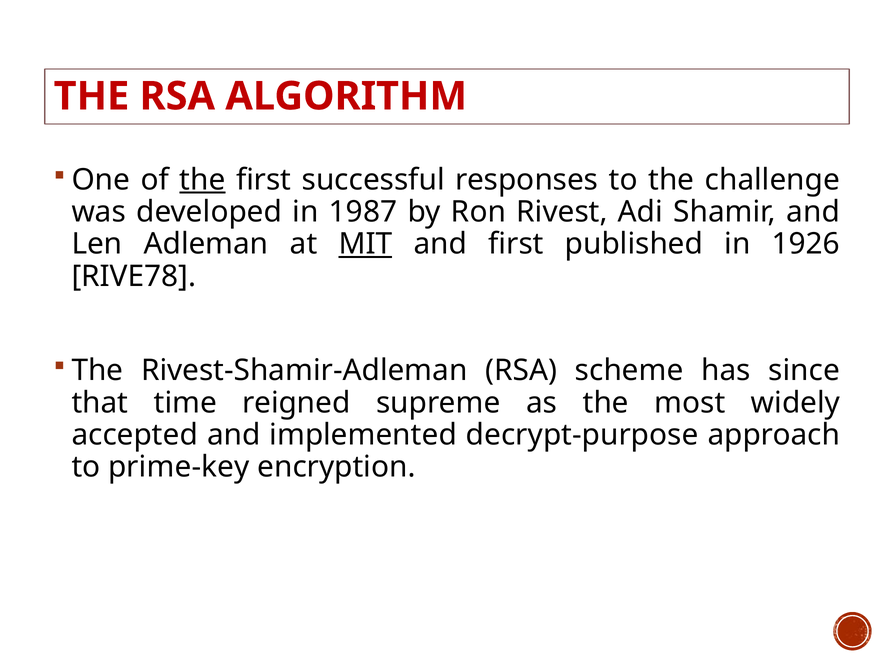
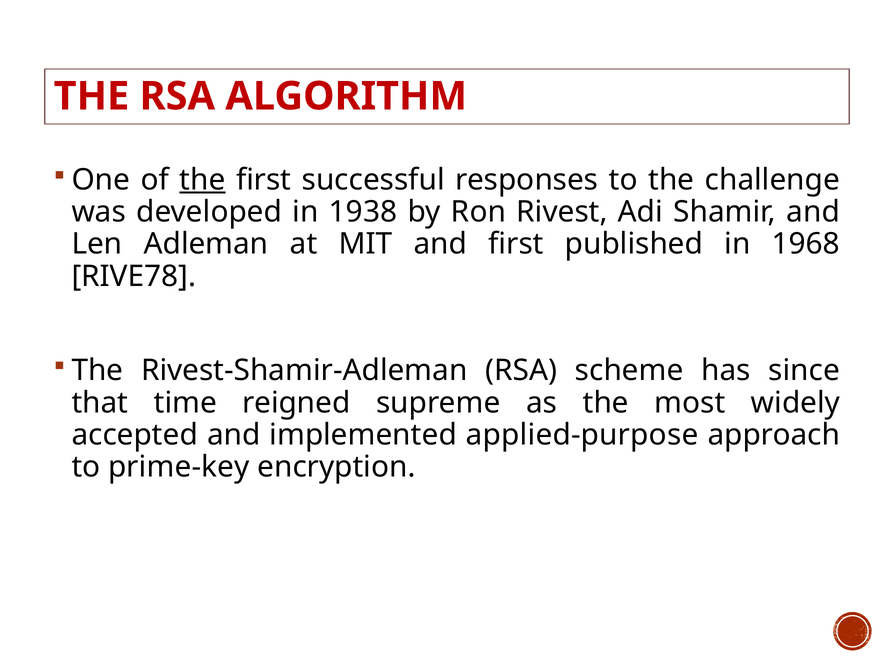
1987: 1987 -> 1938
MIT underline: present -> none
1926: 1926 -> 1968
decrypt-purpose: decrypt-purpose -> applied-purpose
